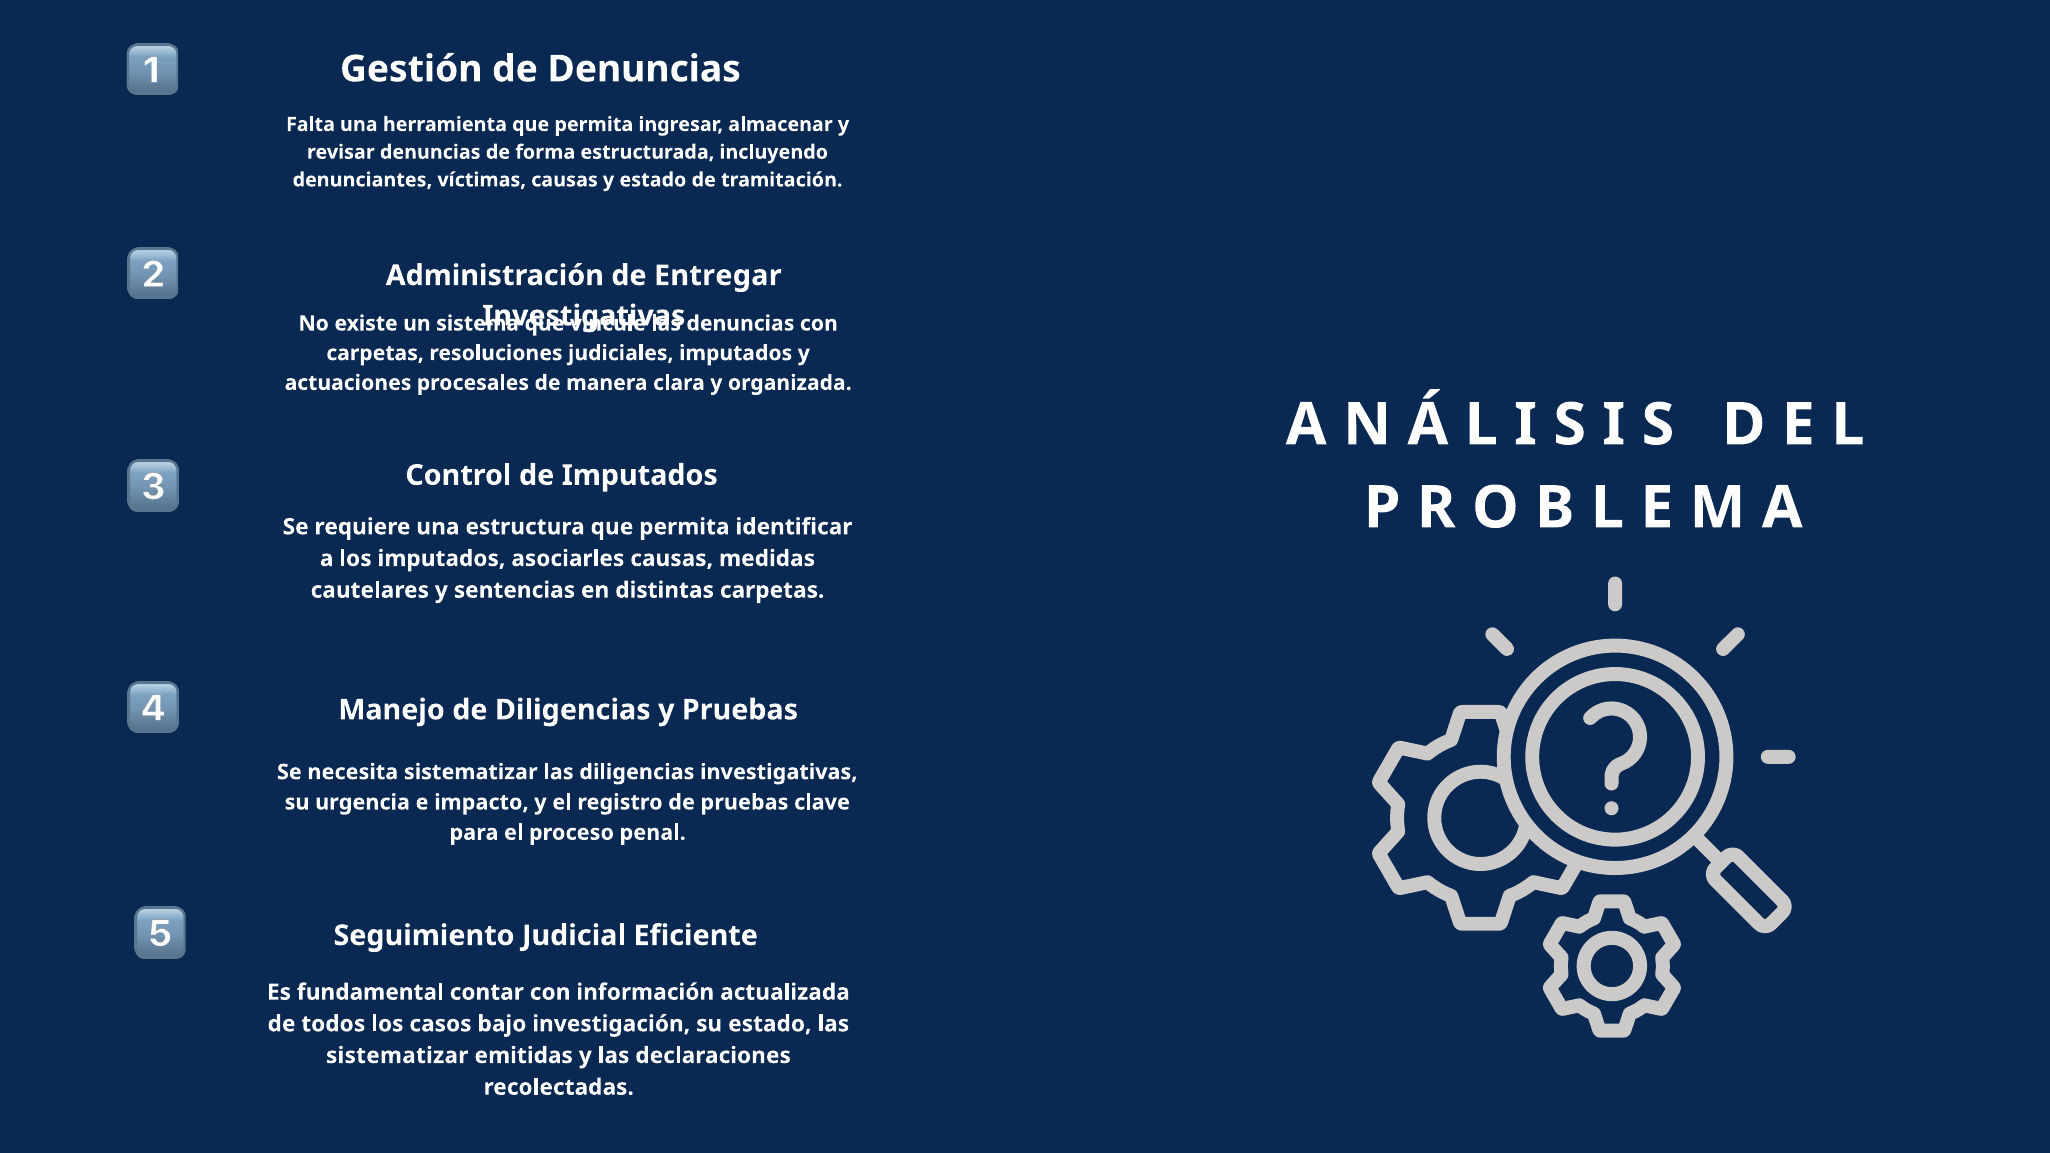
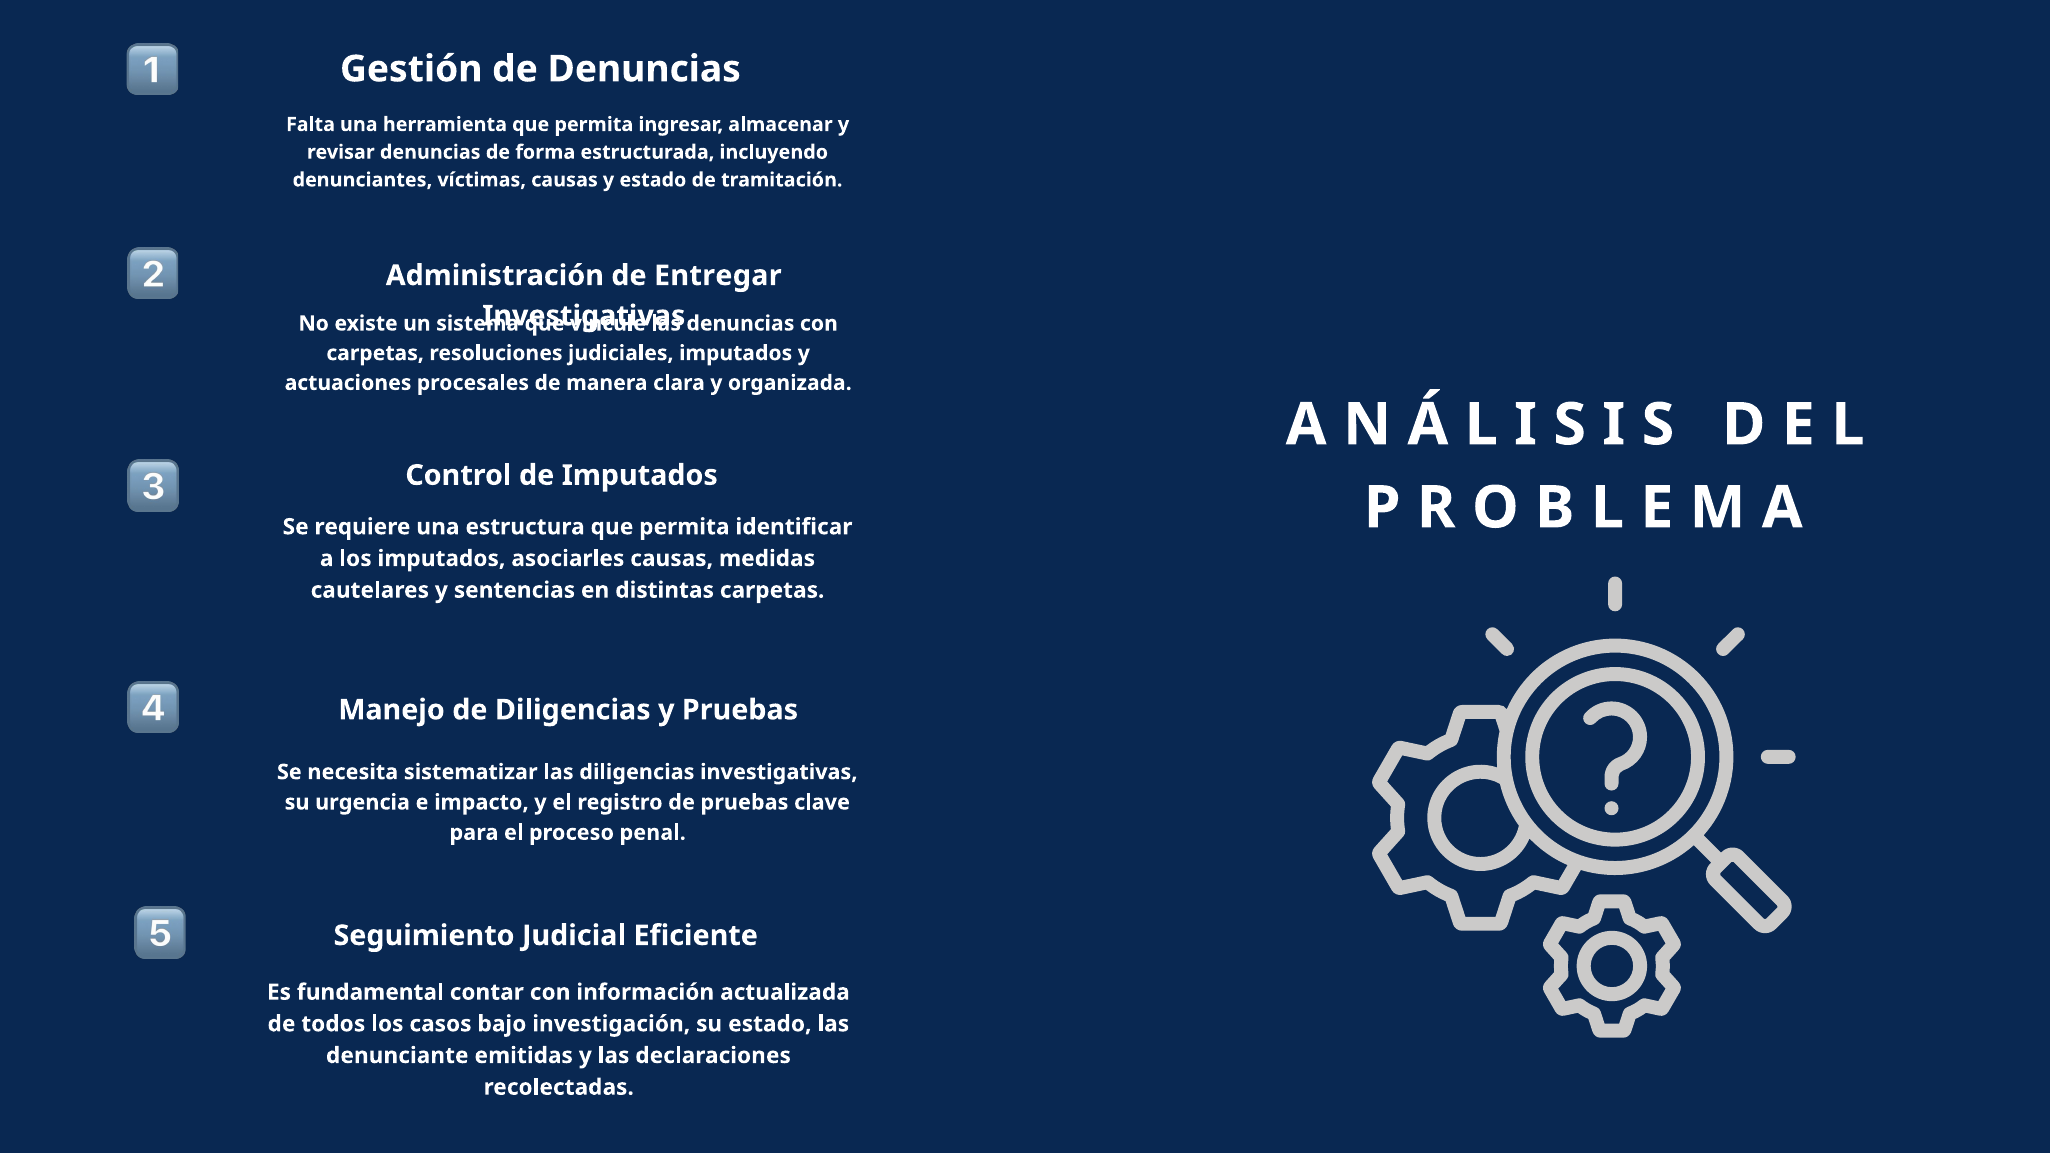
sistematizar at (397, 1056): sistematizar -> denunciante
